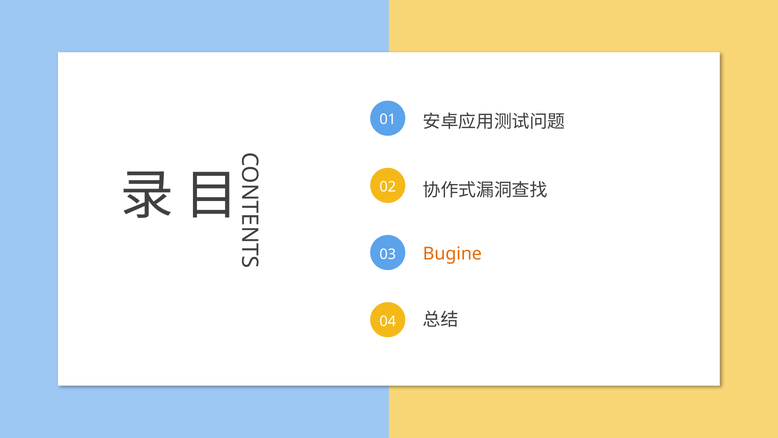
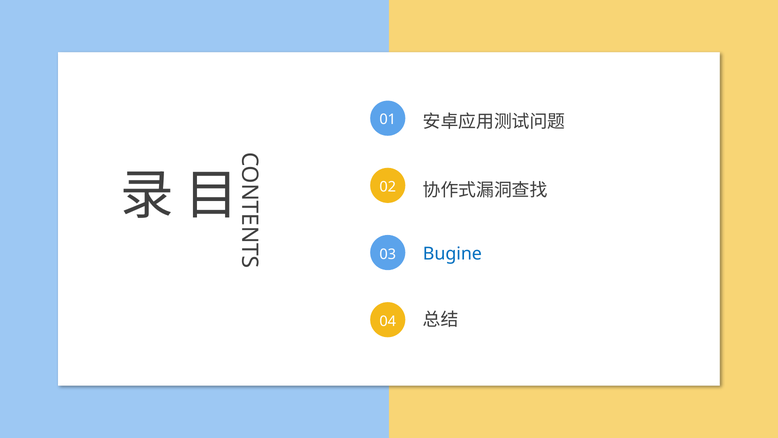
Bugine colour: orange -> blue
